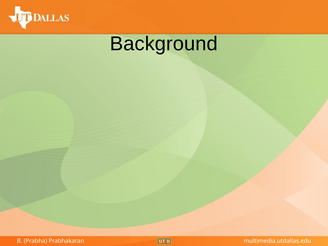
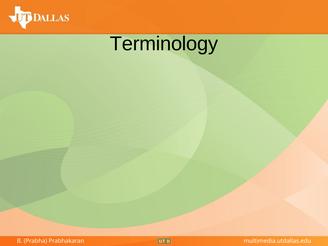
Background: Background -> Terminology
